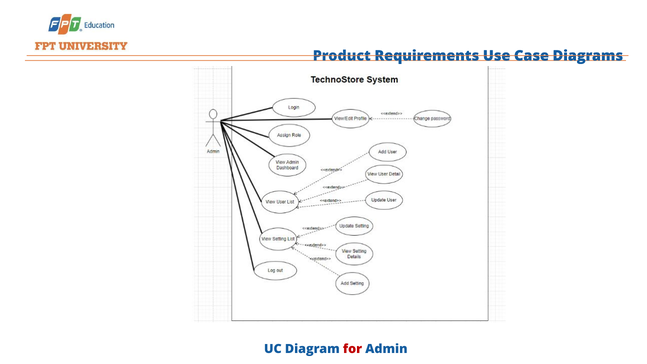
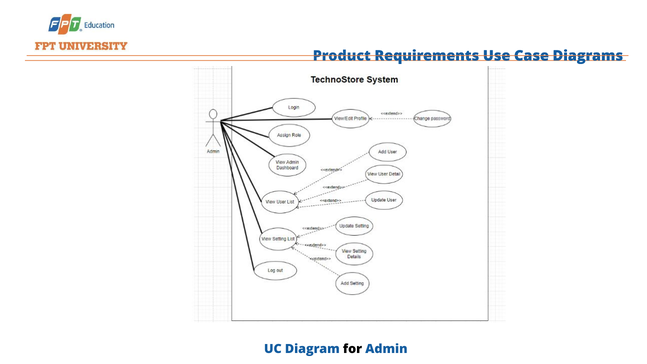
for colour: red -> black
